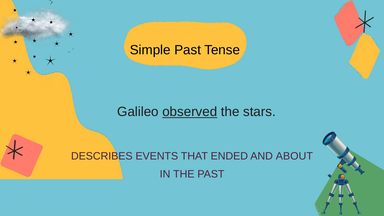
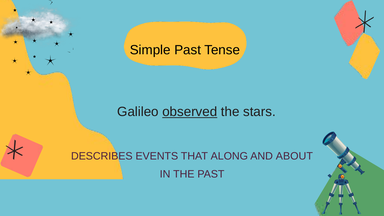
ENDED: ENDED -> ALONG
